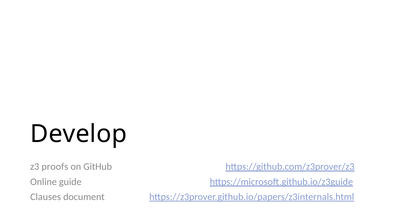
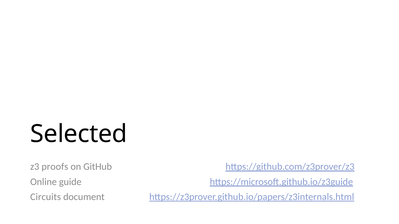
Develop: Develop -> Selected
Clauses: Clauses -> Circuits
